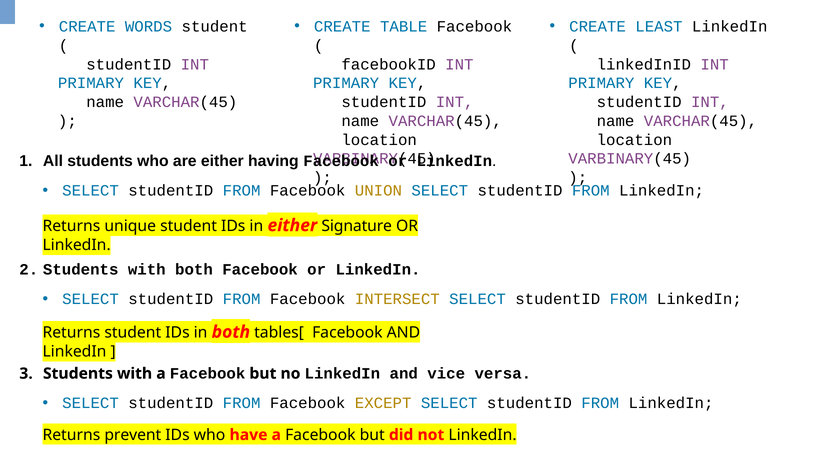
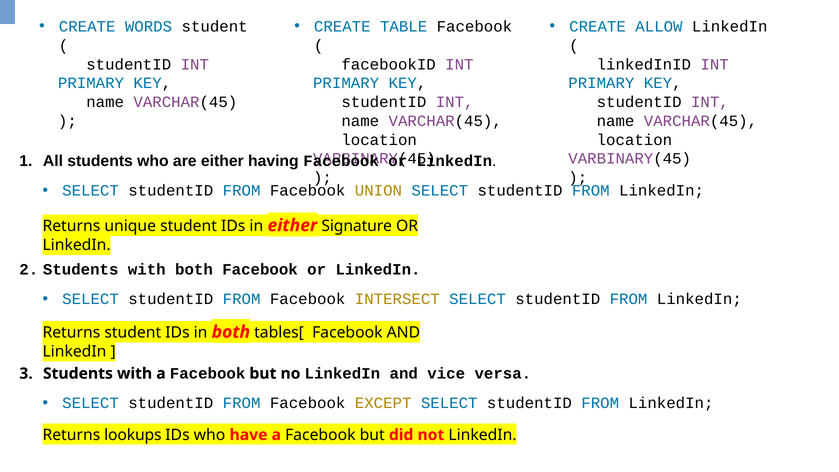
LEAST: LEAST -> ALLOW
prevent: prevent -> lookups
